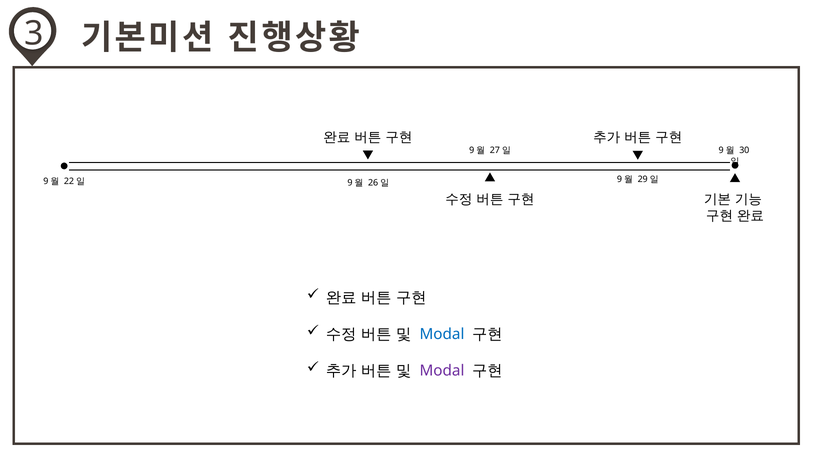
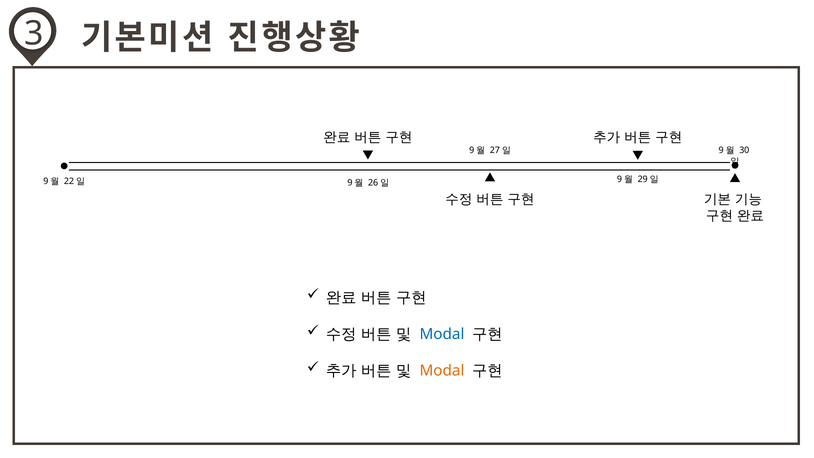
Modal at (442, 371) colour: purple -> orange
